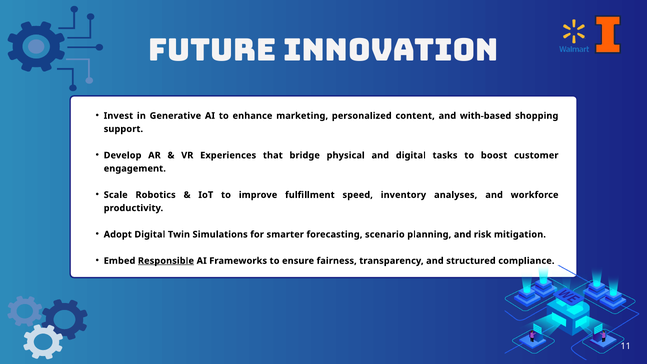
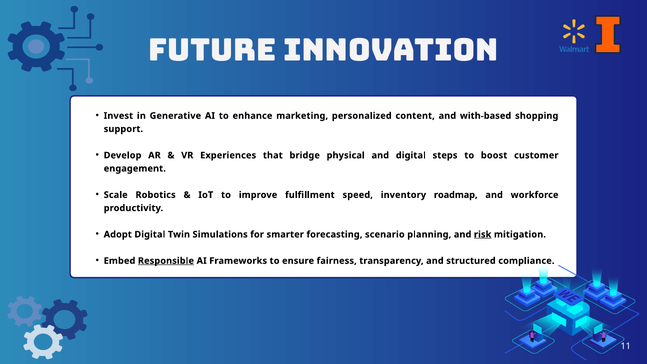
tasks: tasks -> steps
analyses: analyses -> roadmap
risk underline: none -> present
